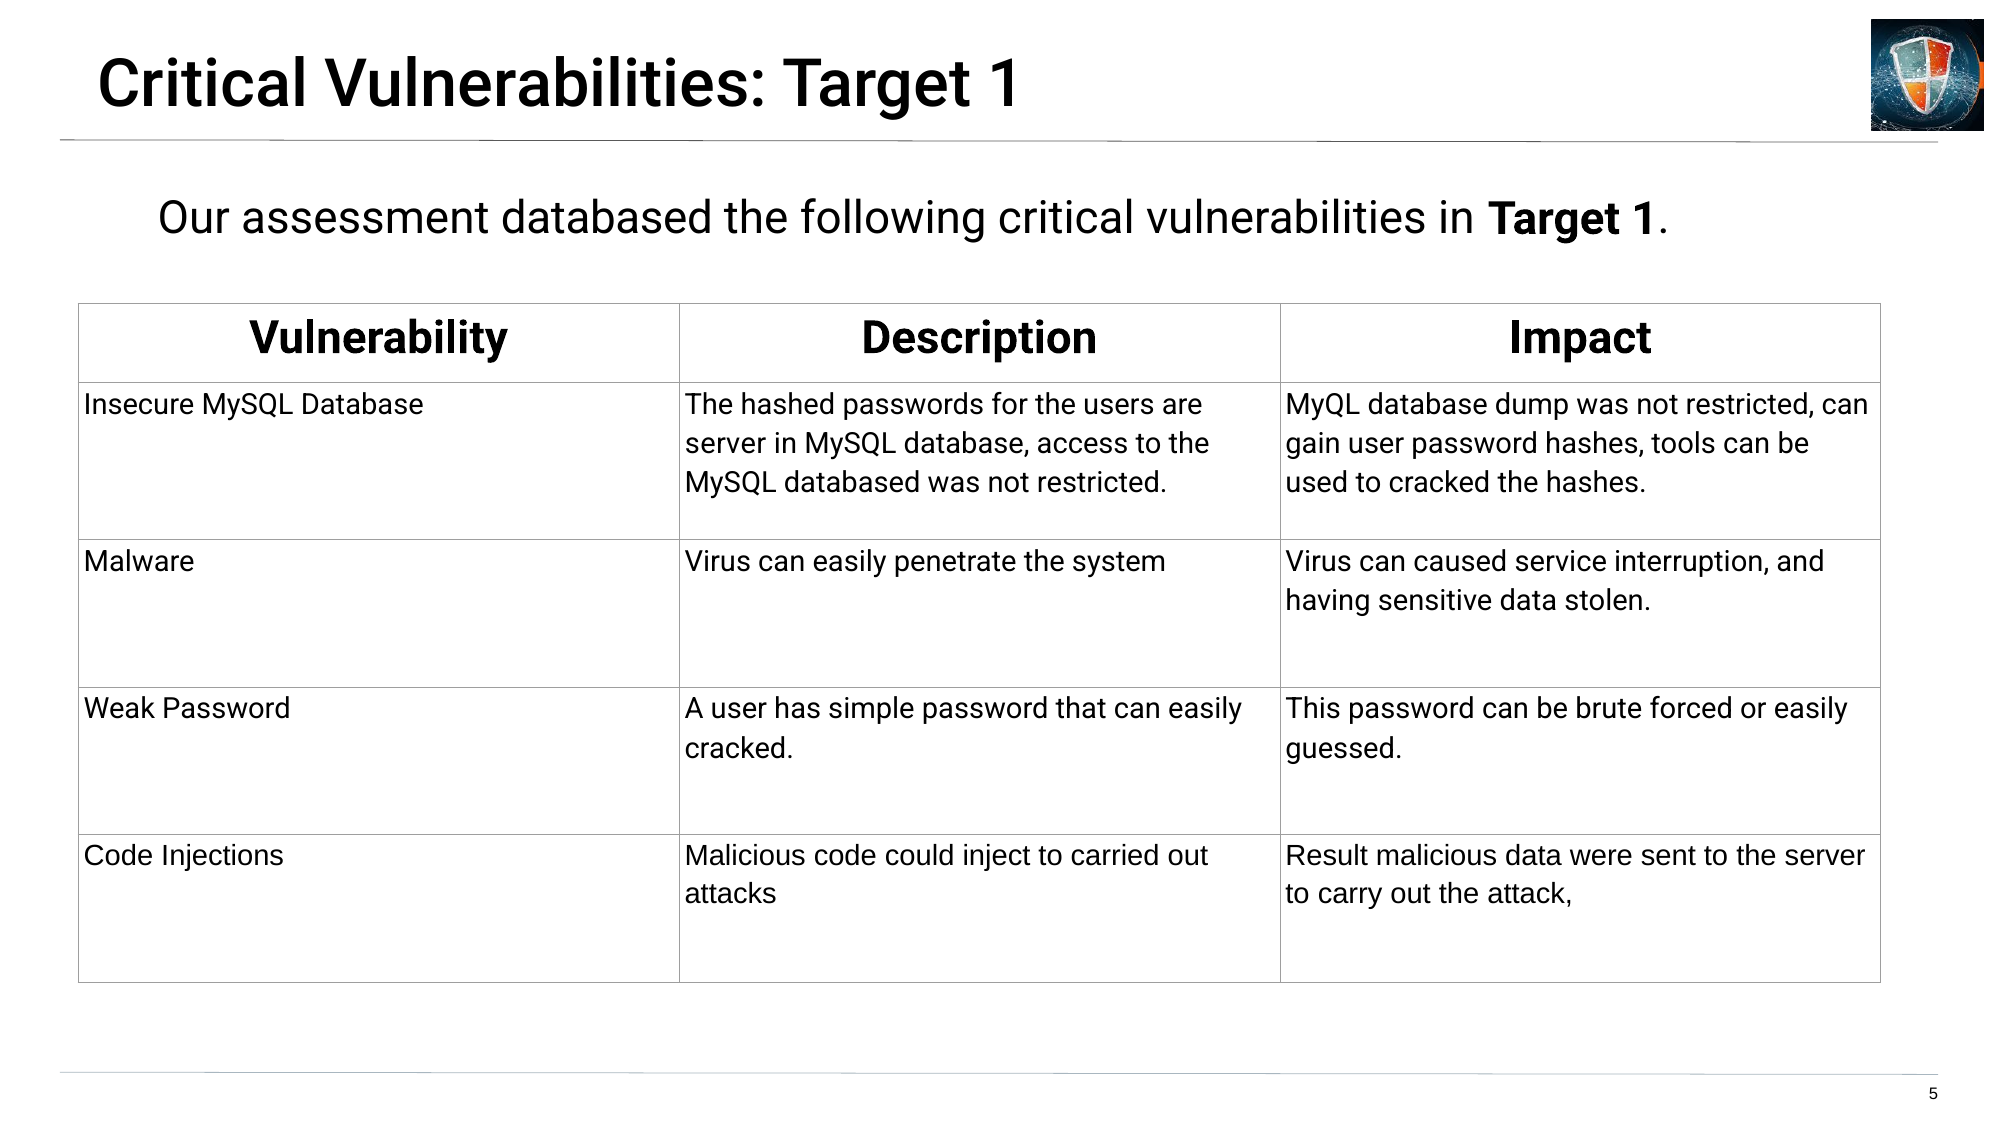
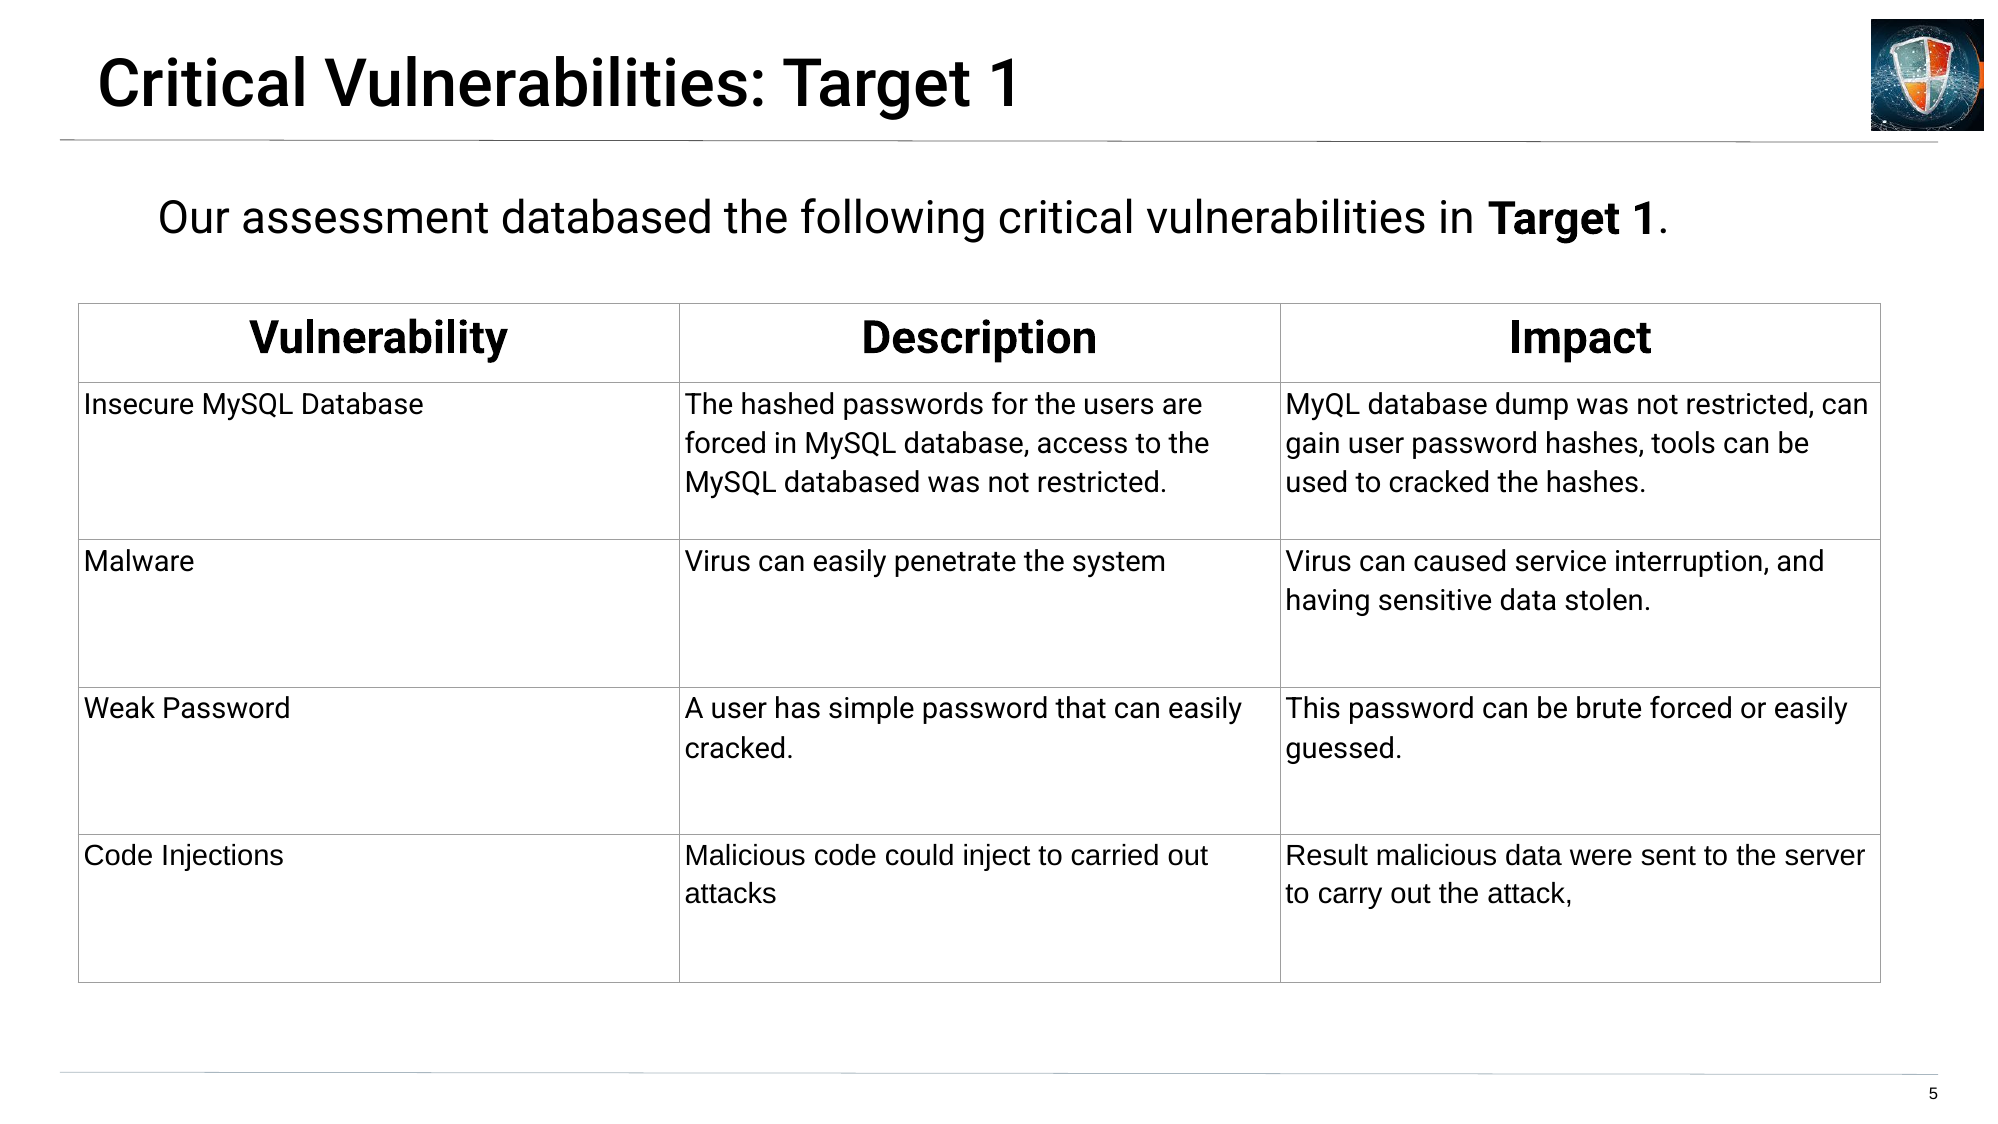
server at (726, 444): server -> forced
